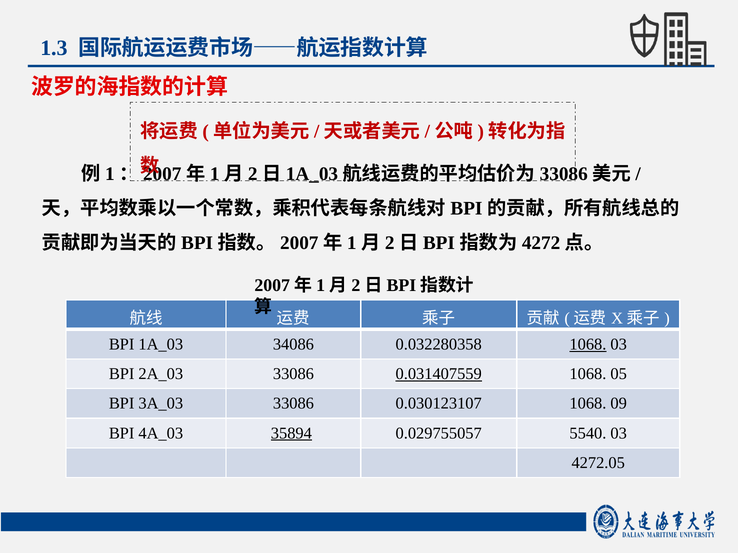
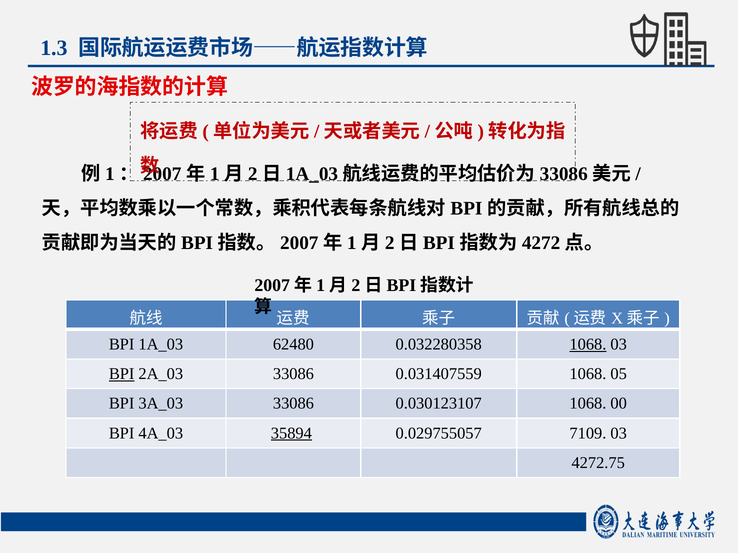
34086: 34086 -> 62480
BPI at (122, 374) underline: none -> present
0.031407559 underline: present -> none
09: 09 -> 00
5540: 5540 -> 7109
4272.05: 4272.05 -> 4272.75
